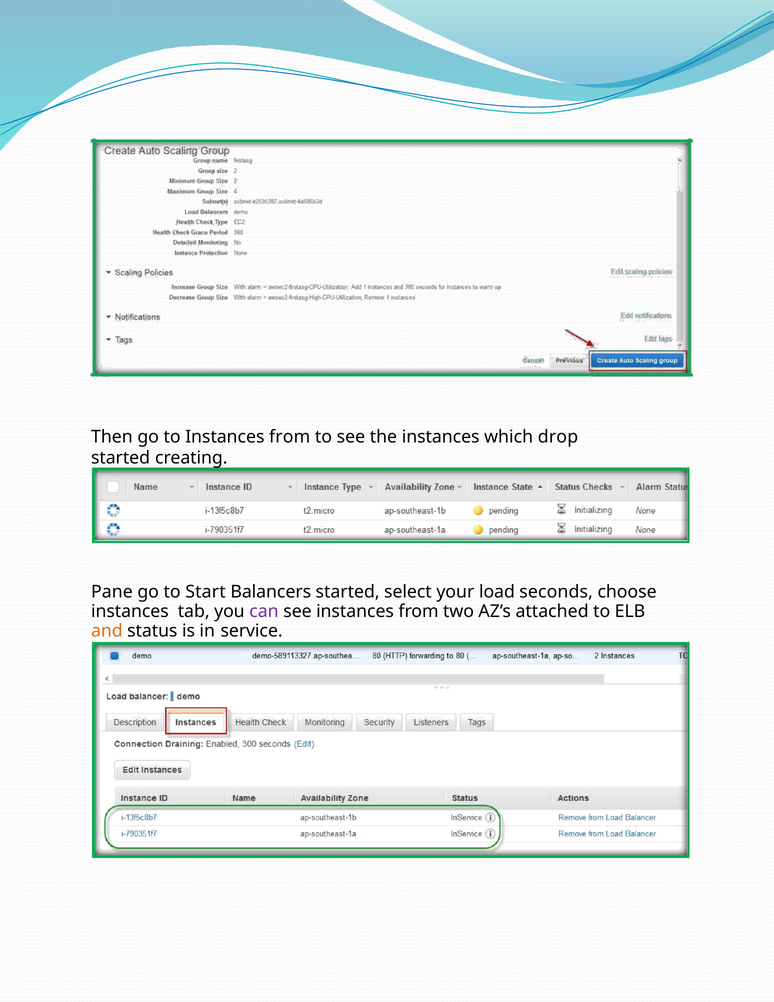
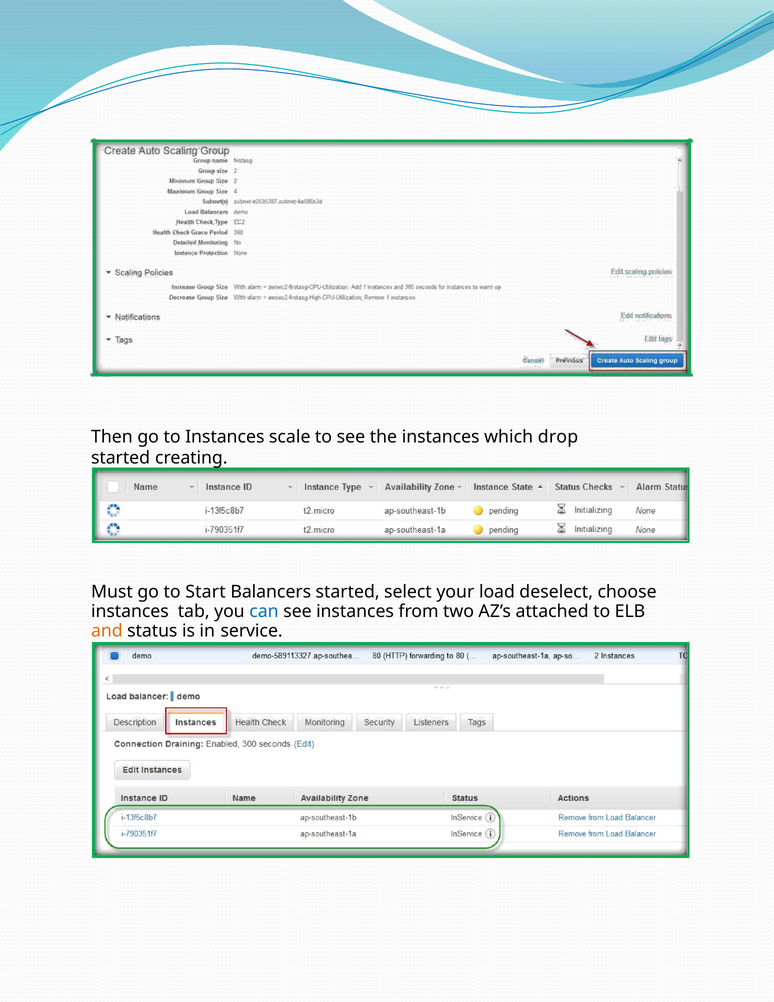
to Instances from: from -> scale
Pane: Pane -> Must
seconds: seconds -> deselect
can colour: purple -> blue
